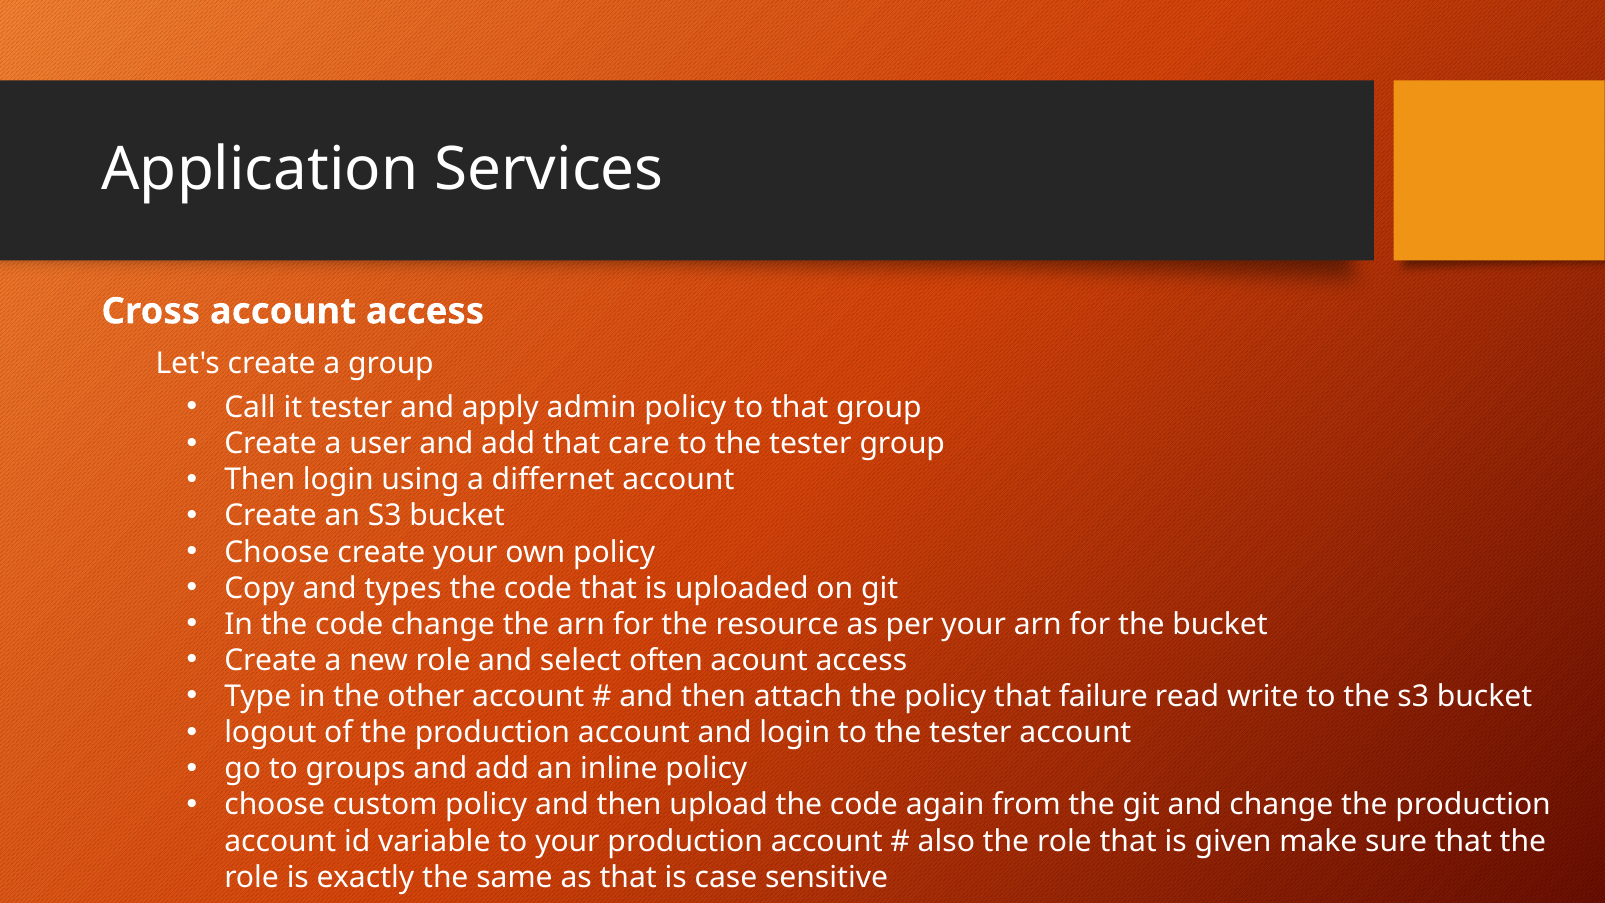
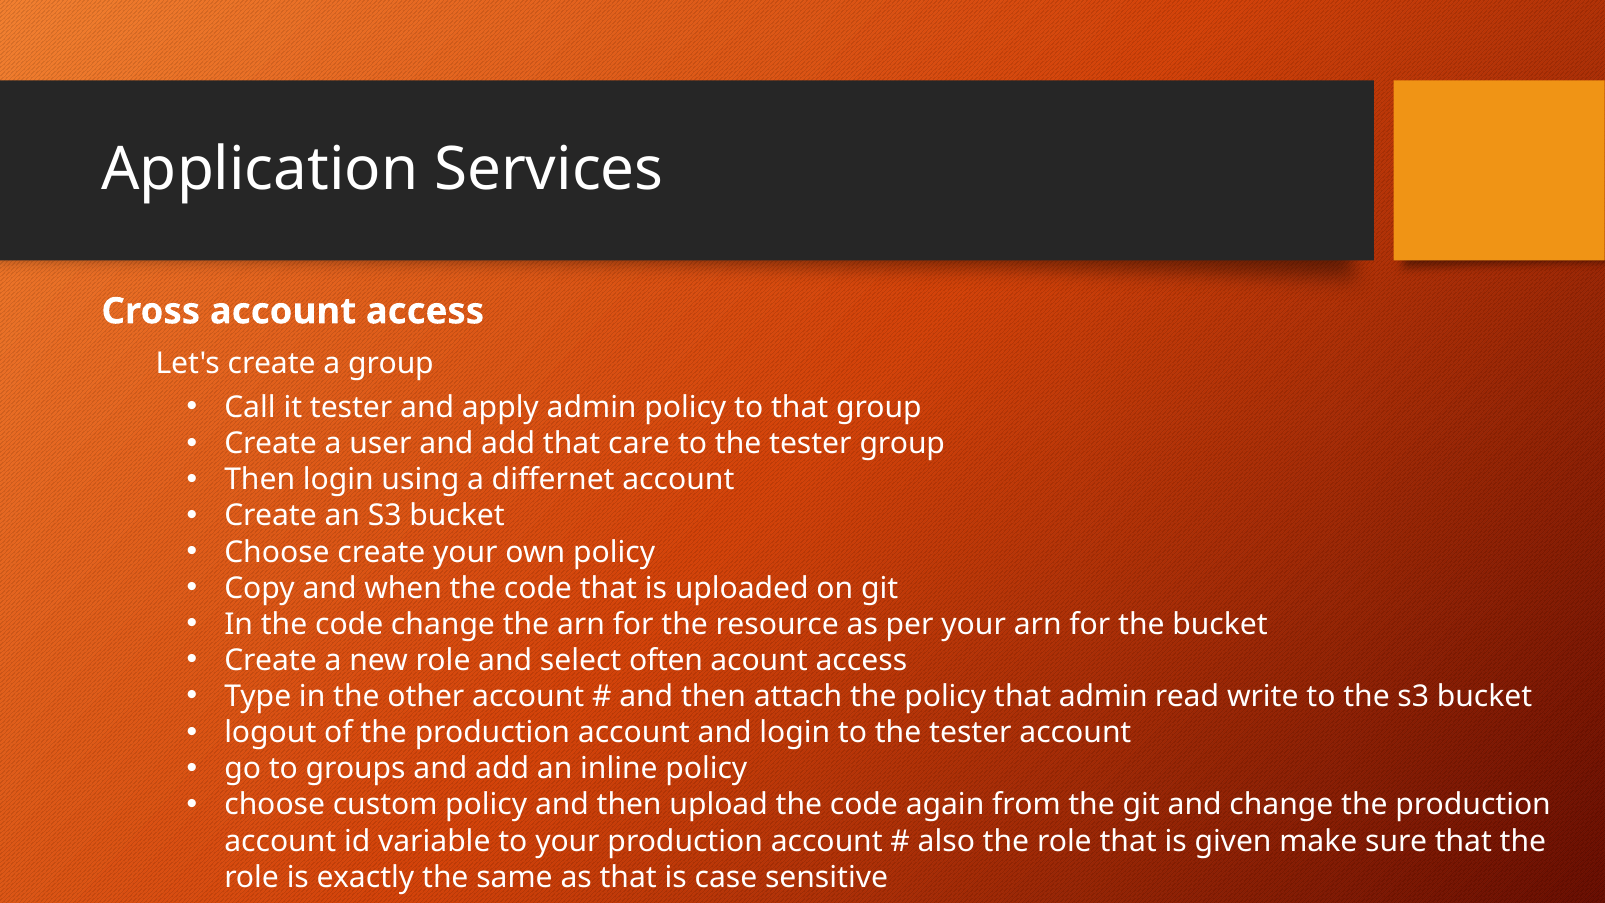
types: types -> when
that failure: failure -> admin
